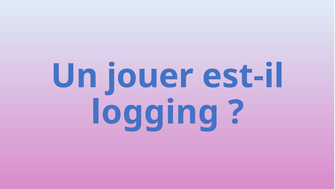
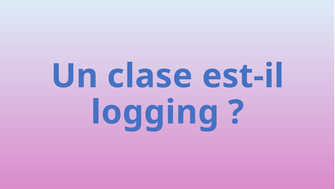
jouer: jouer -> clase
